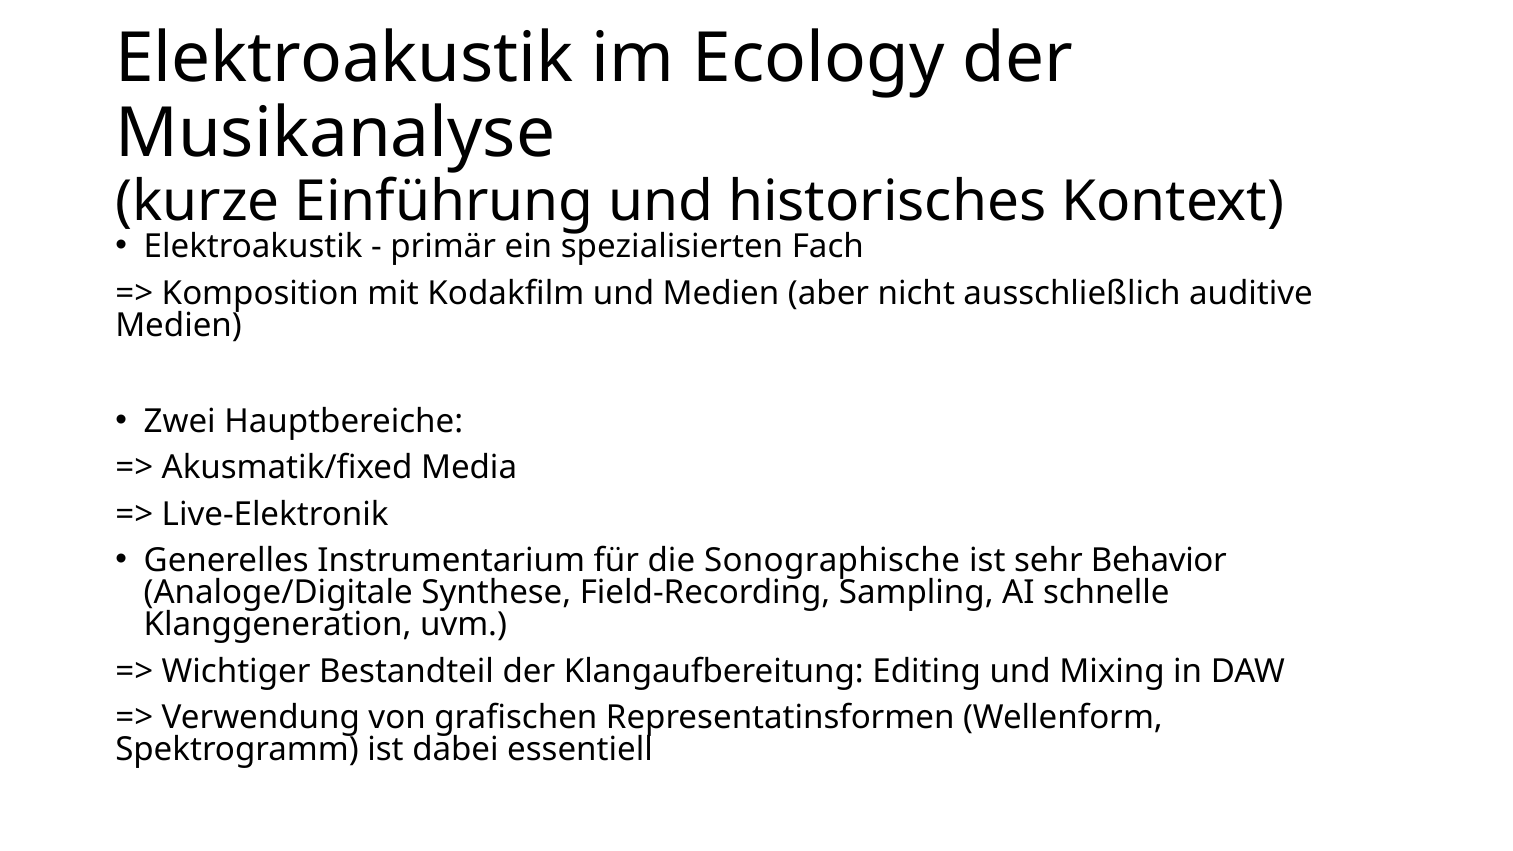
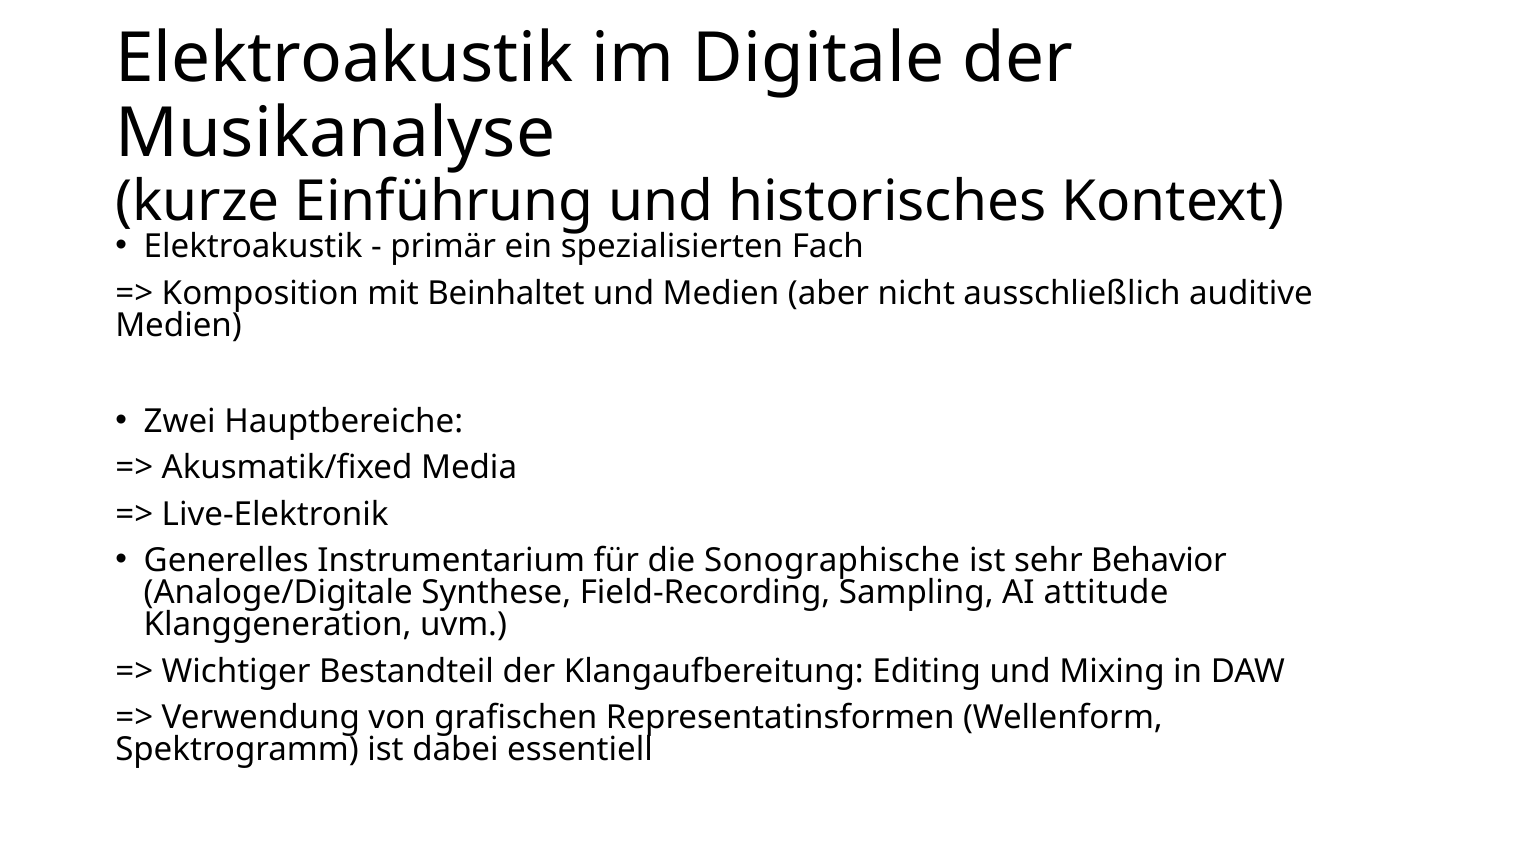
Ecology: Ecology -> Digitale
Kodakfilm: Kodakfilm -> Beinhaltet
schnelle: schnelle -> attitude
